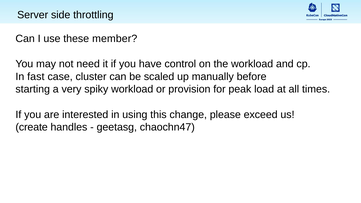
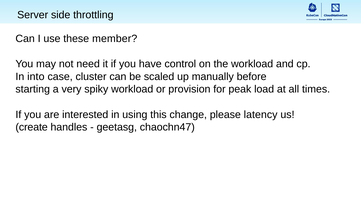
fast: fast -> into
exceed: exceed -> latency
